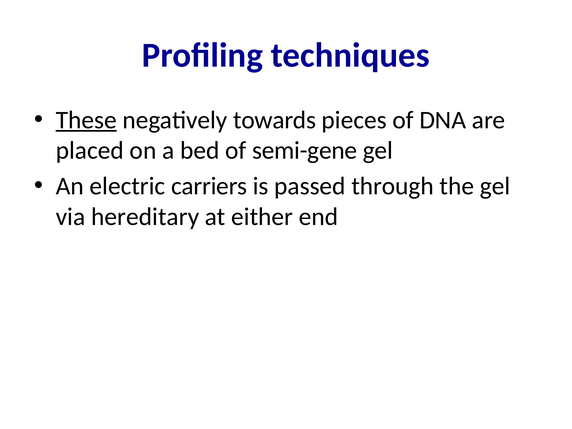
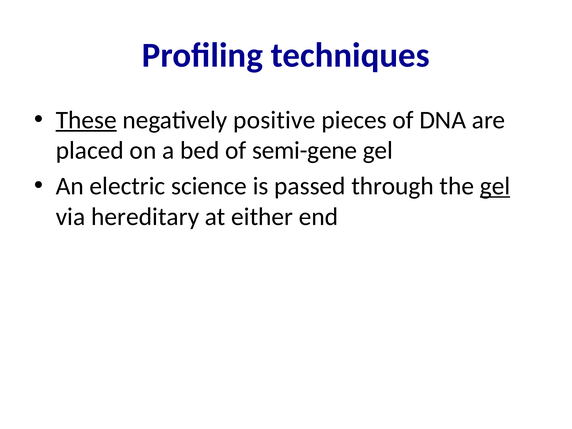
towards: towards -> positive
carriers: carriers -> science
gel at (495, 186) underline: none -> present
